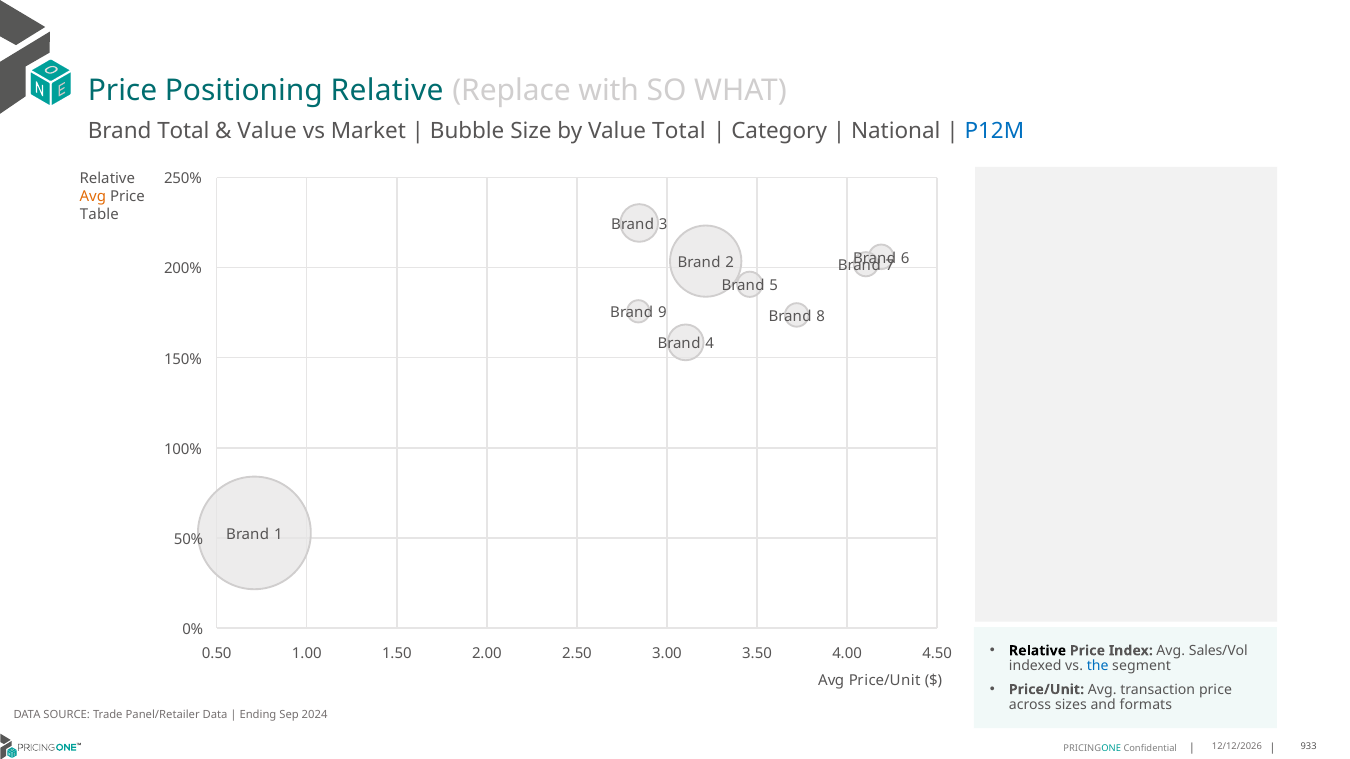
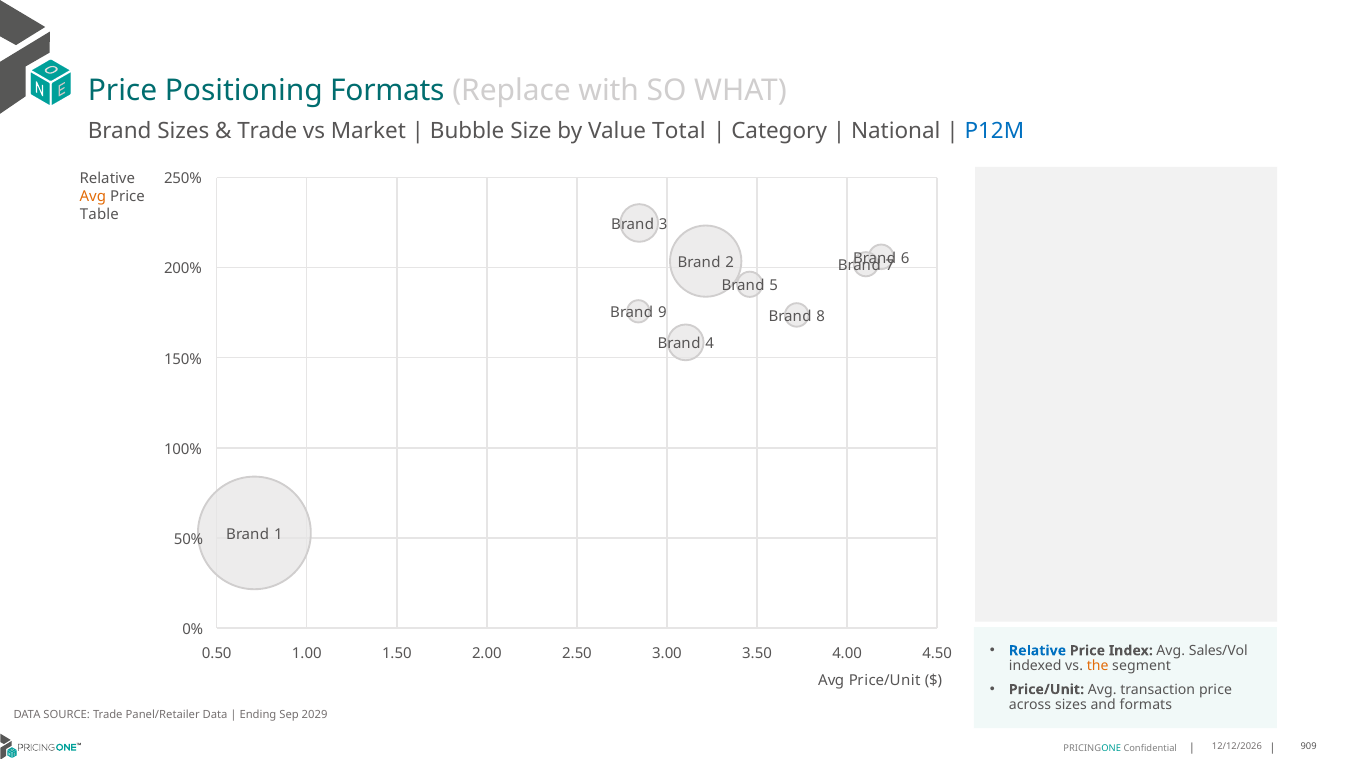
Positioning Relative: Relative -> Formats
Brand Total: Total -> Sizes
Value at (267, 132): Value -> Trade
Relative at (1038, 651) colour: black -> blue
the colour: blue -> orange
2024: 2024 -> 2029
933: 933 -> 909
